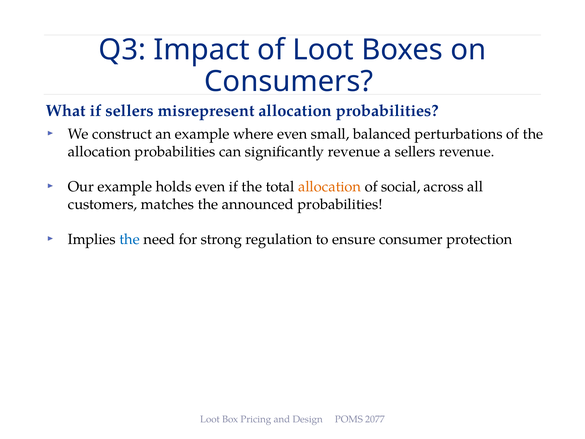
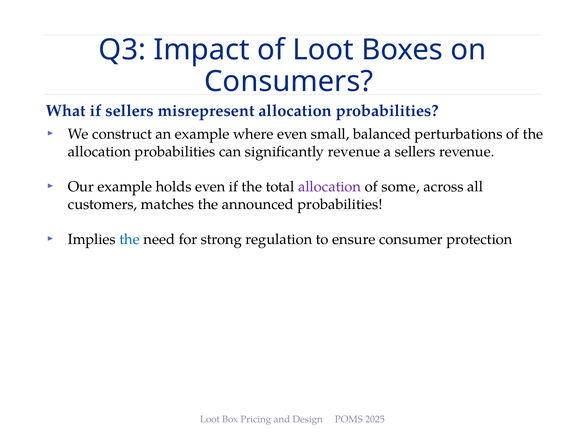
allocation at (330, 187) colour: orange -> purple
social: social -> some
2077: 2077 -> 2025
